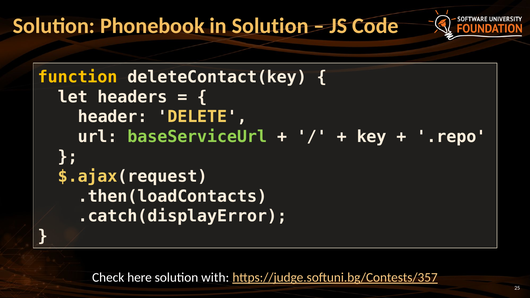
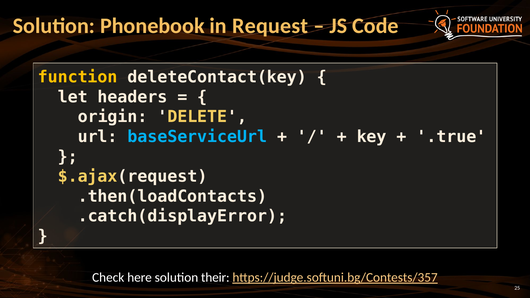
in Solution: Solution -> Request
header: header -> origin
baseServiceUrl colour: light green -> light blue
.repo: .repo -> .true
with: with -> their
